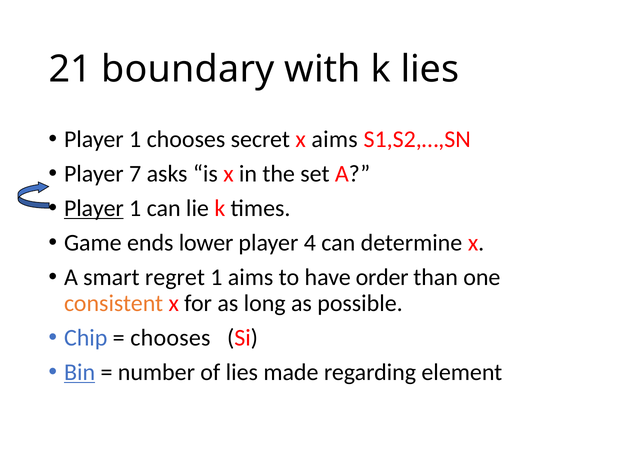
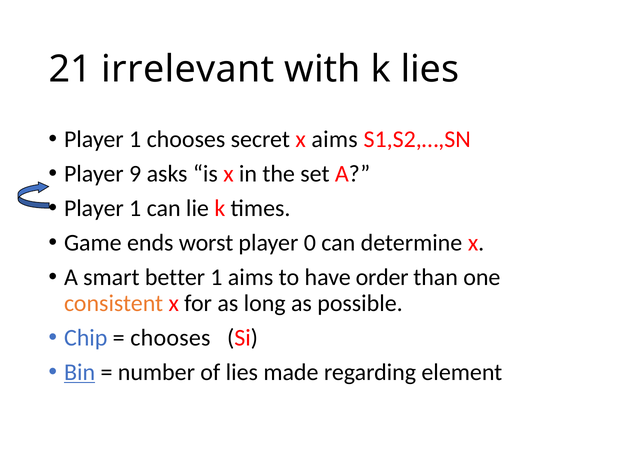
boundary: boundary -> irrelevant
7: 7 -> 9
Player at (94, 208) underline: present -> none
lower: lower -> worst
4: 4 -> 0
regret: regret -> better
